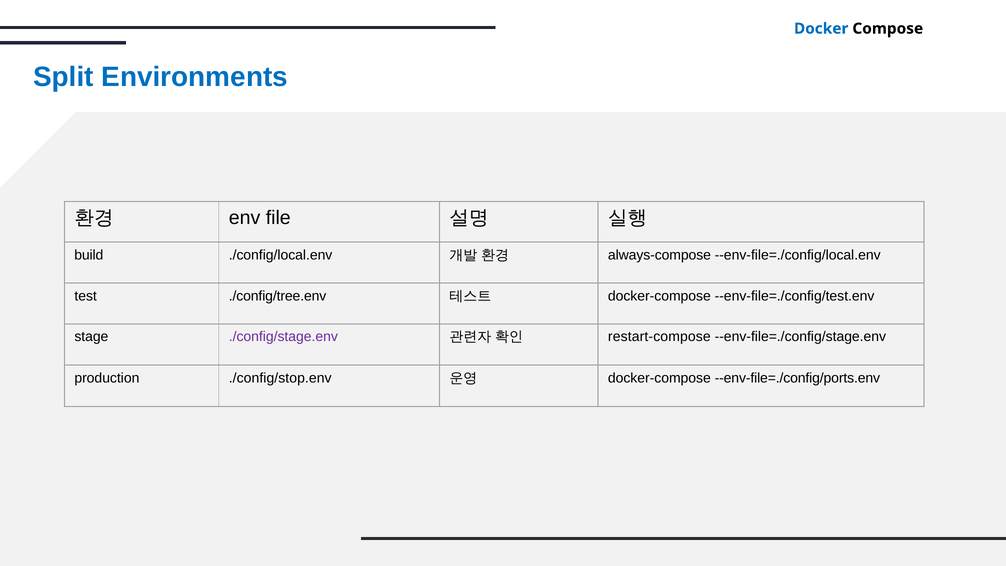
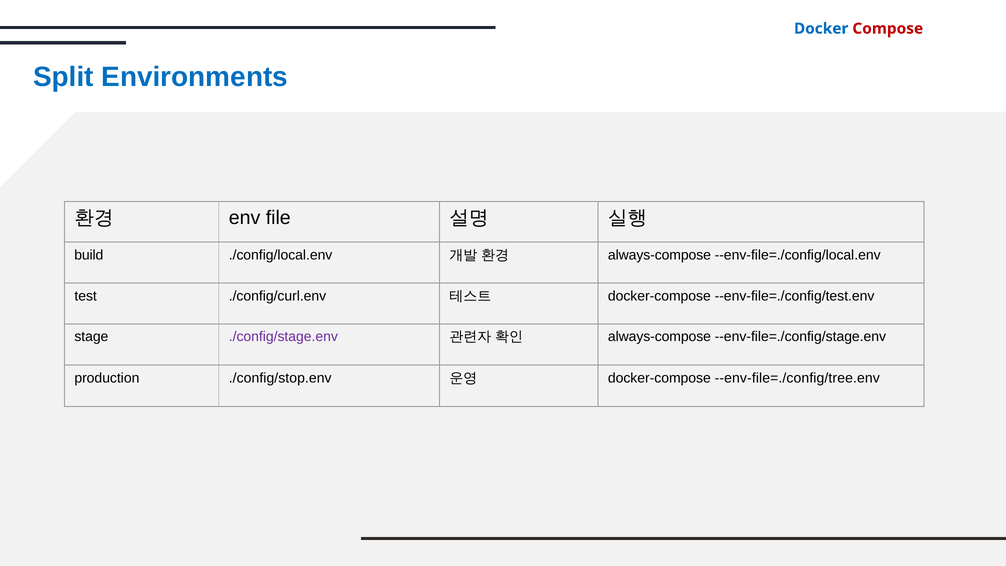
Compose colour: black -> red
./config/tree.env: ./config/tree.env -> ./config/curl.env
restart-compose at (659, 337): restart-compose -> always-compose
--env-file=./config/ports.env: --env-file=./config/ports.env -> --env-file=./config/tree.env
